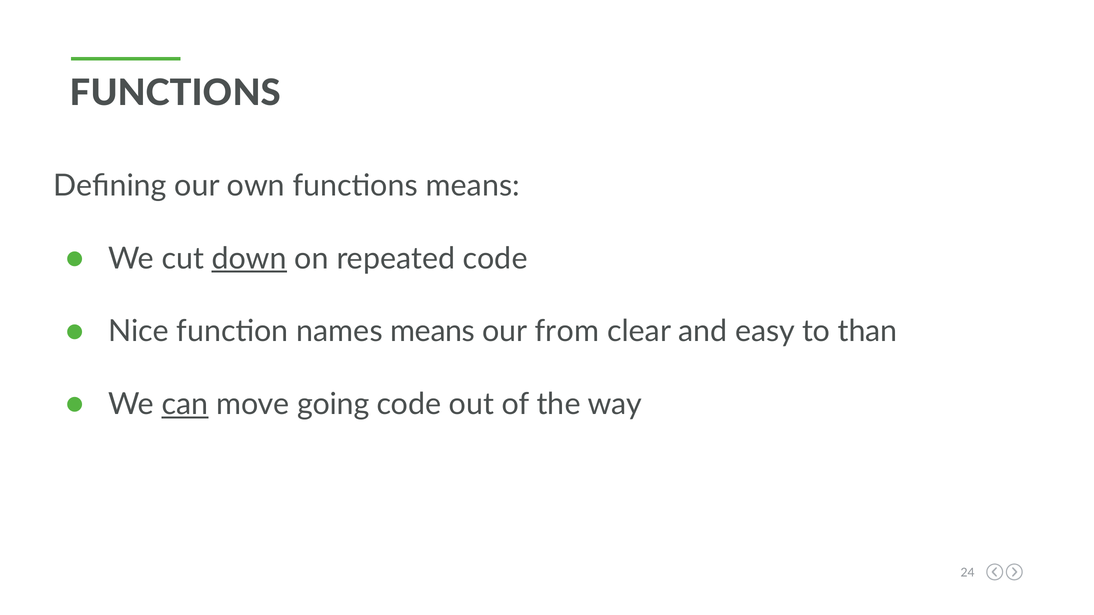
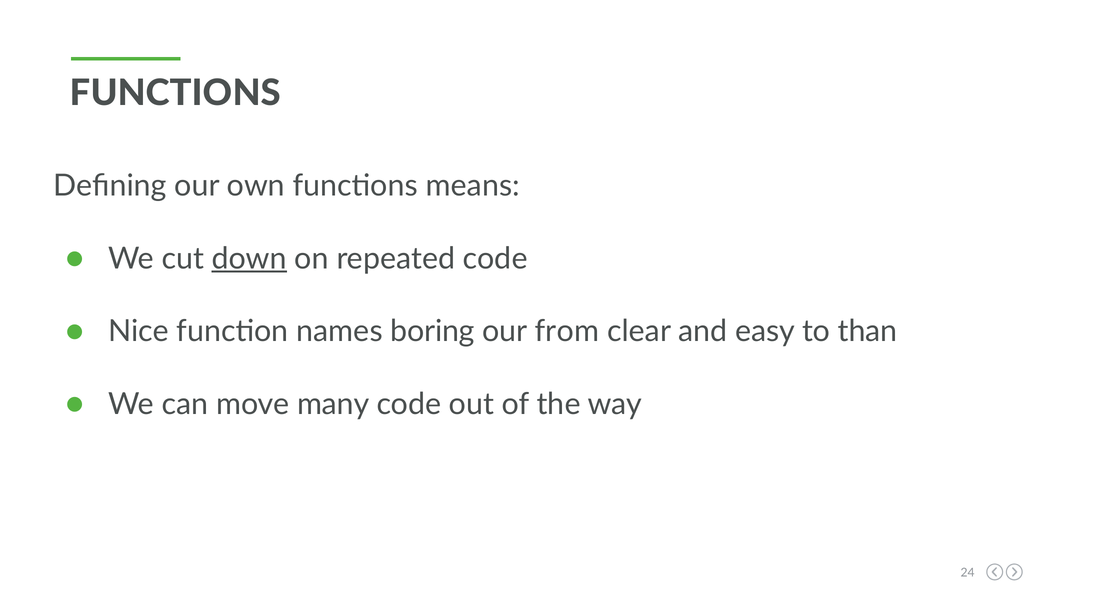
names means: means -> boring
can underline: present -> none
going: going -> many
